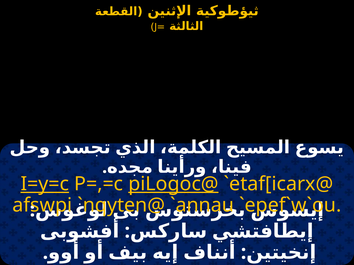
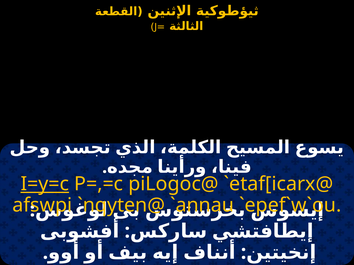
piLogoc@ underline: present -> none
